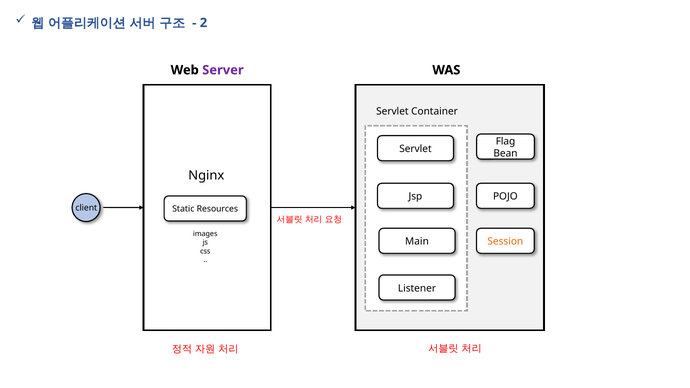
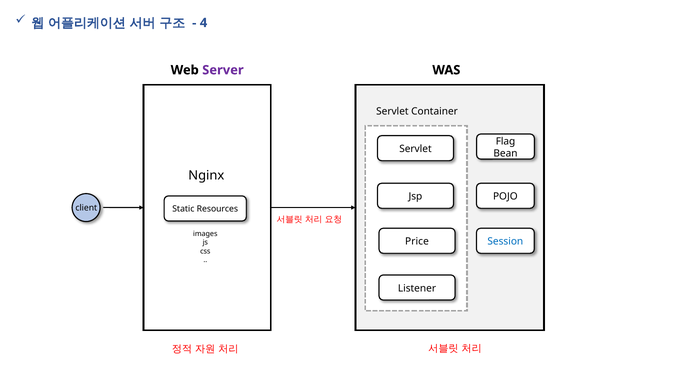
2: 2 -> 4
Main: Main -> Price
Session colour: orange -> blue
